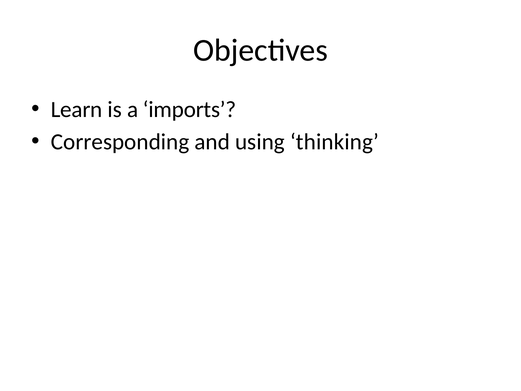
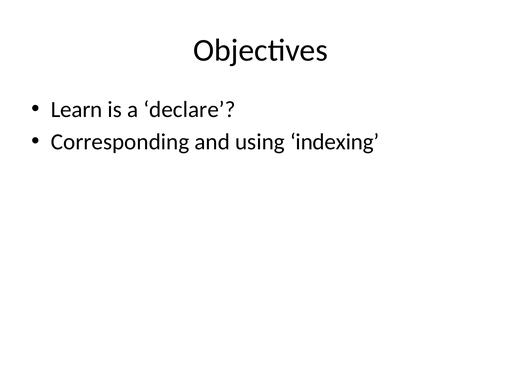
imports: imports -> declare
thinking: thinking -> indexing
